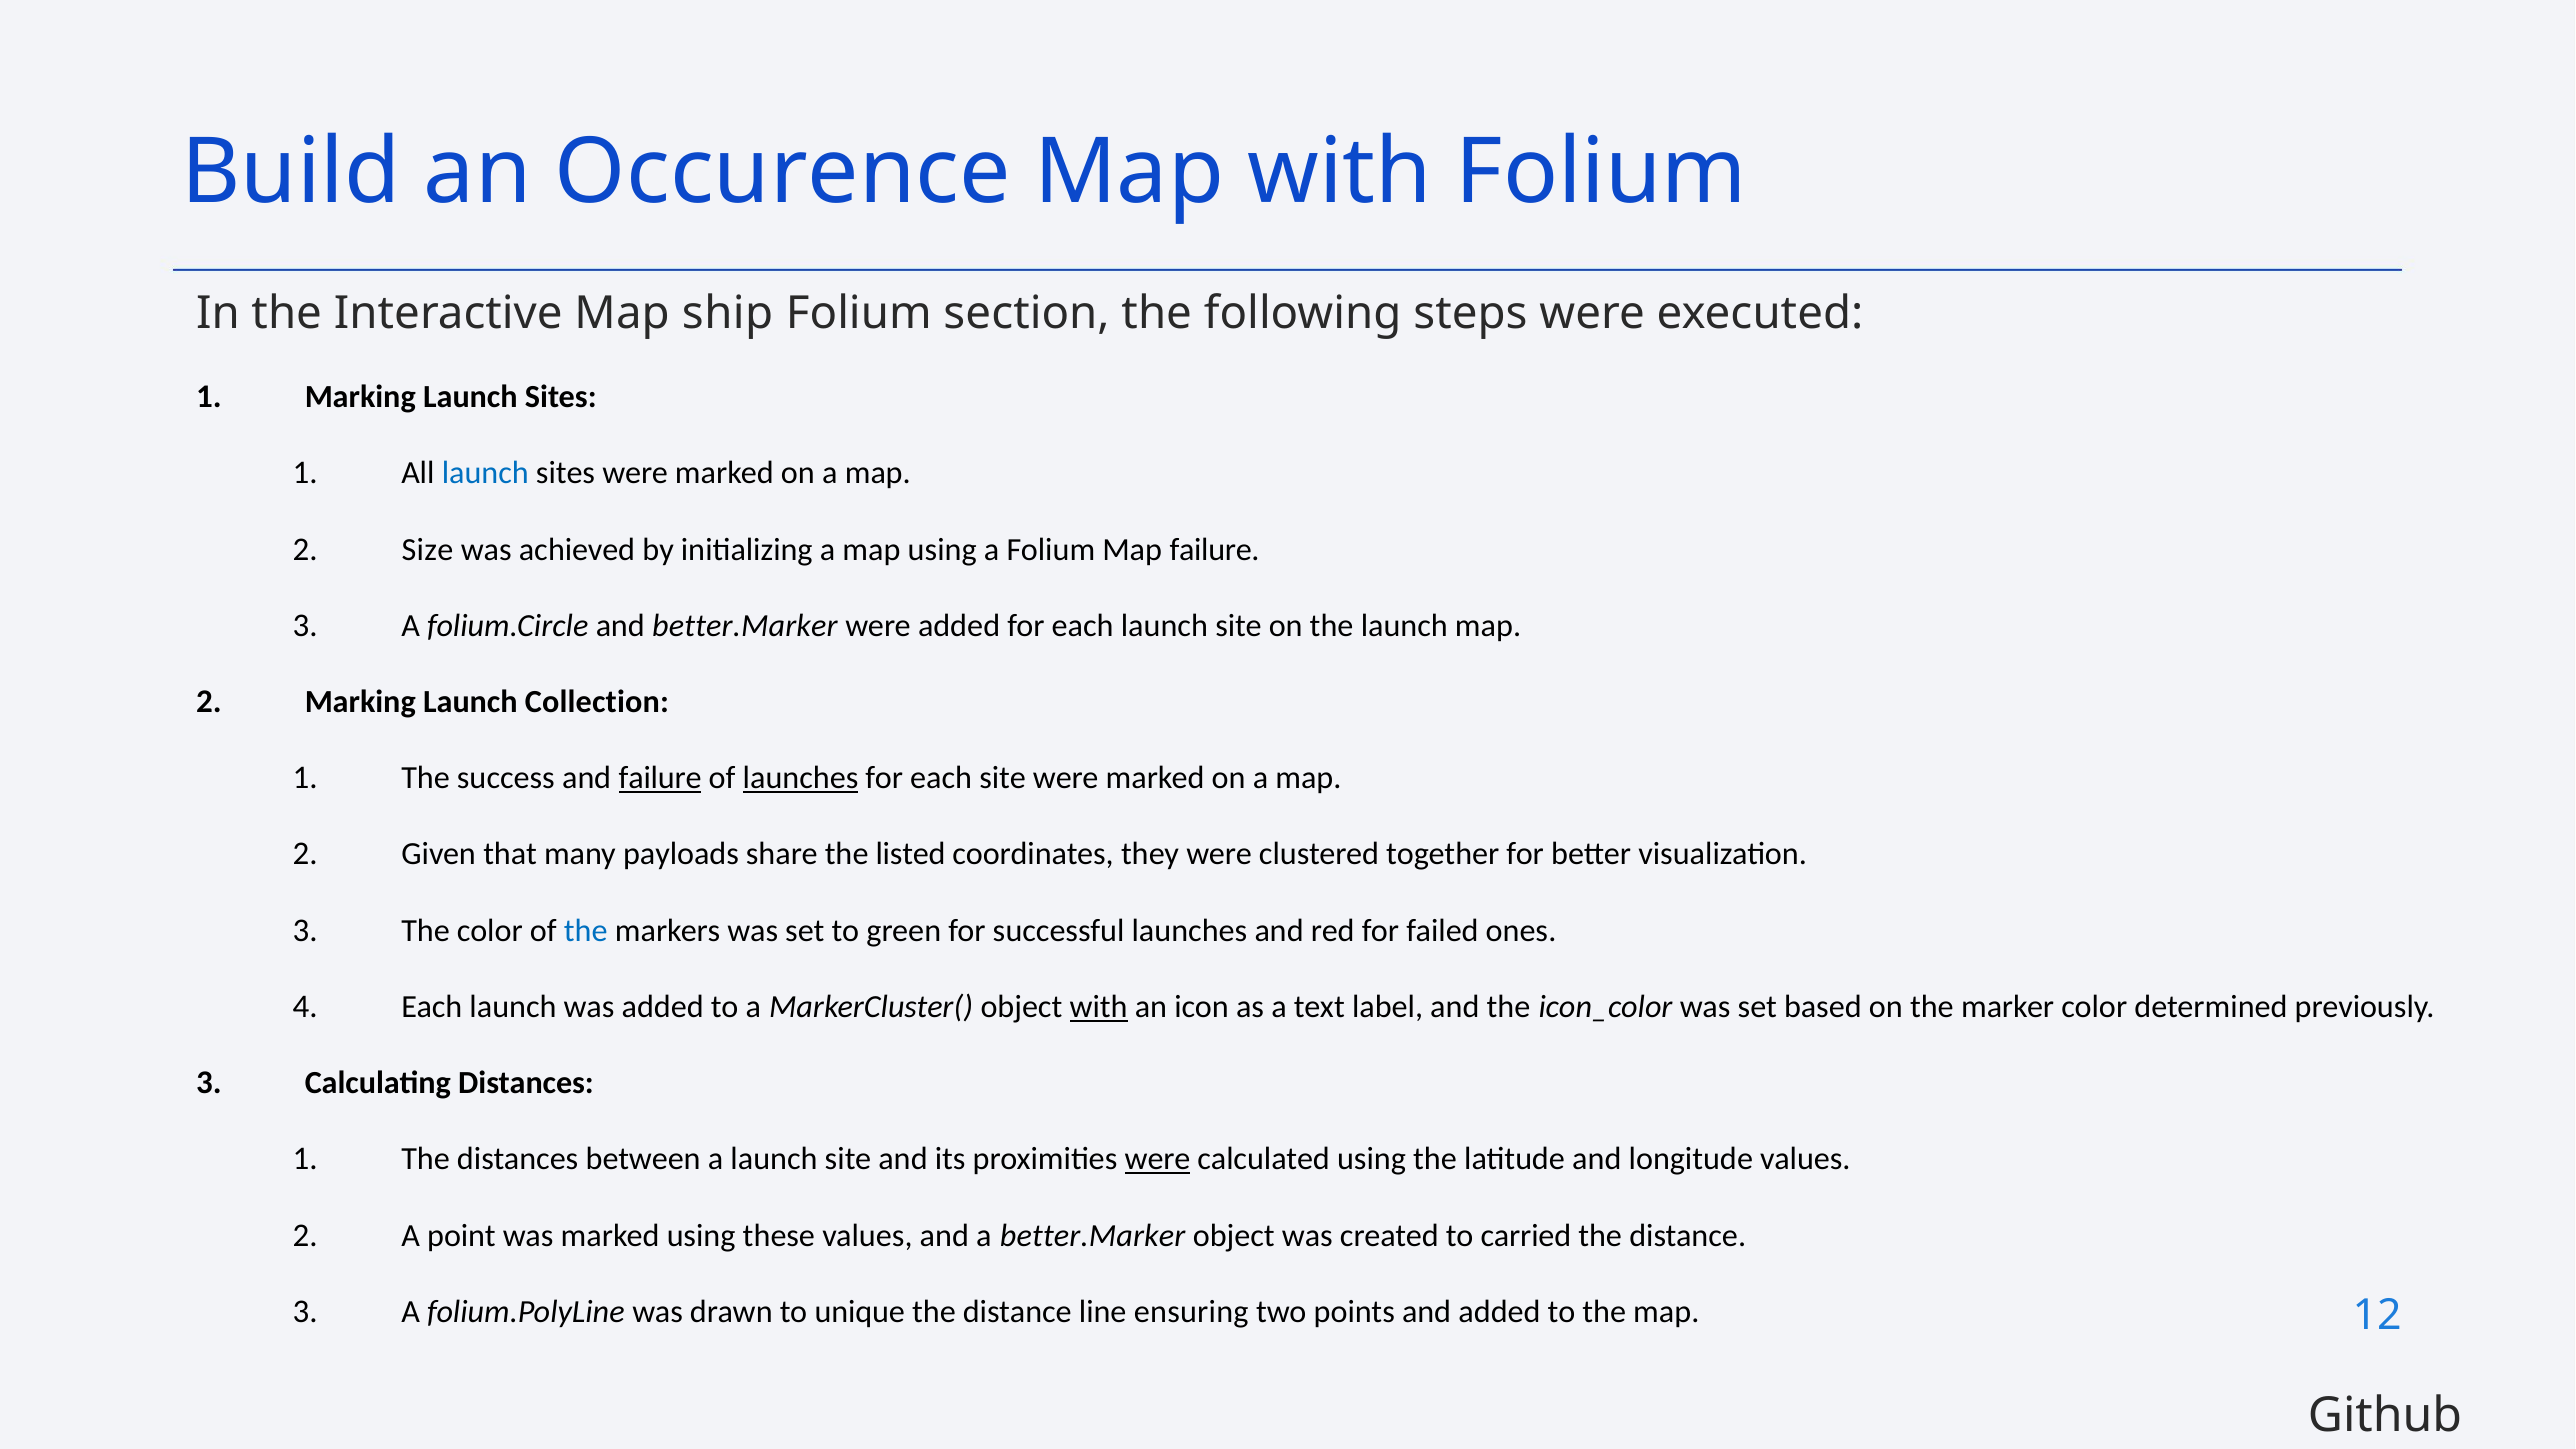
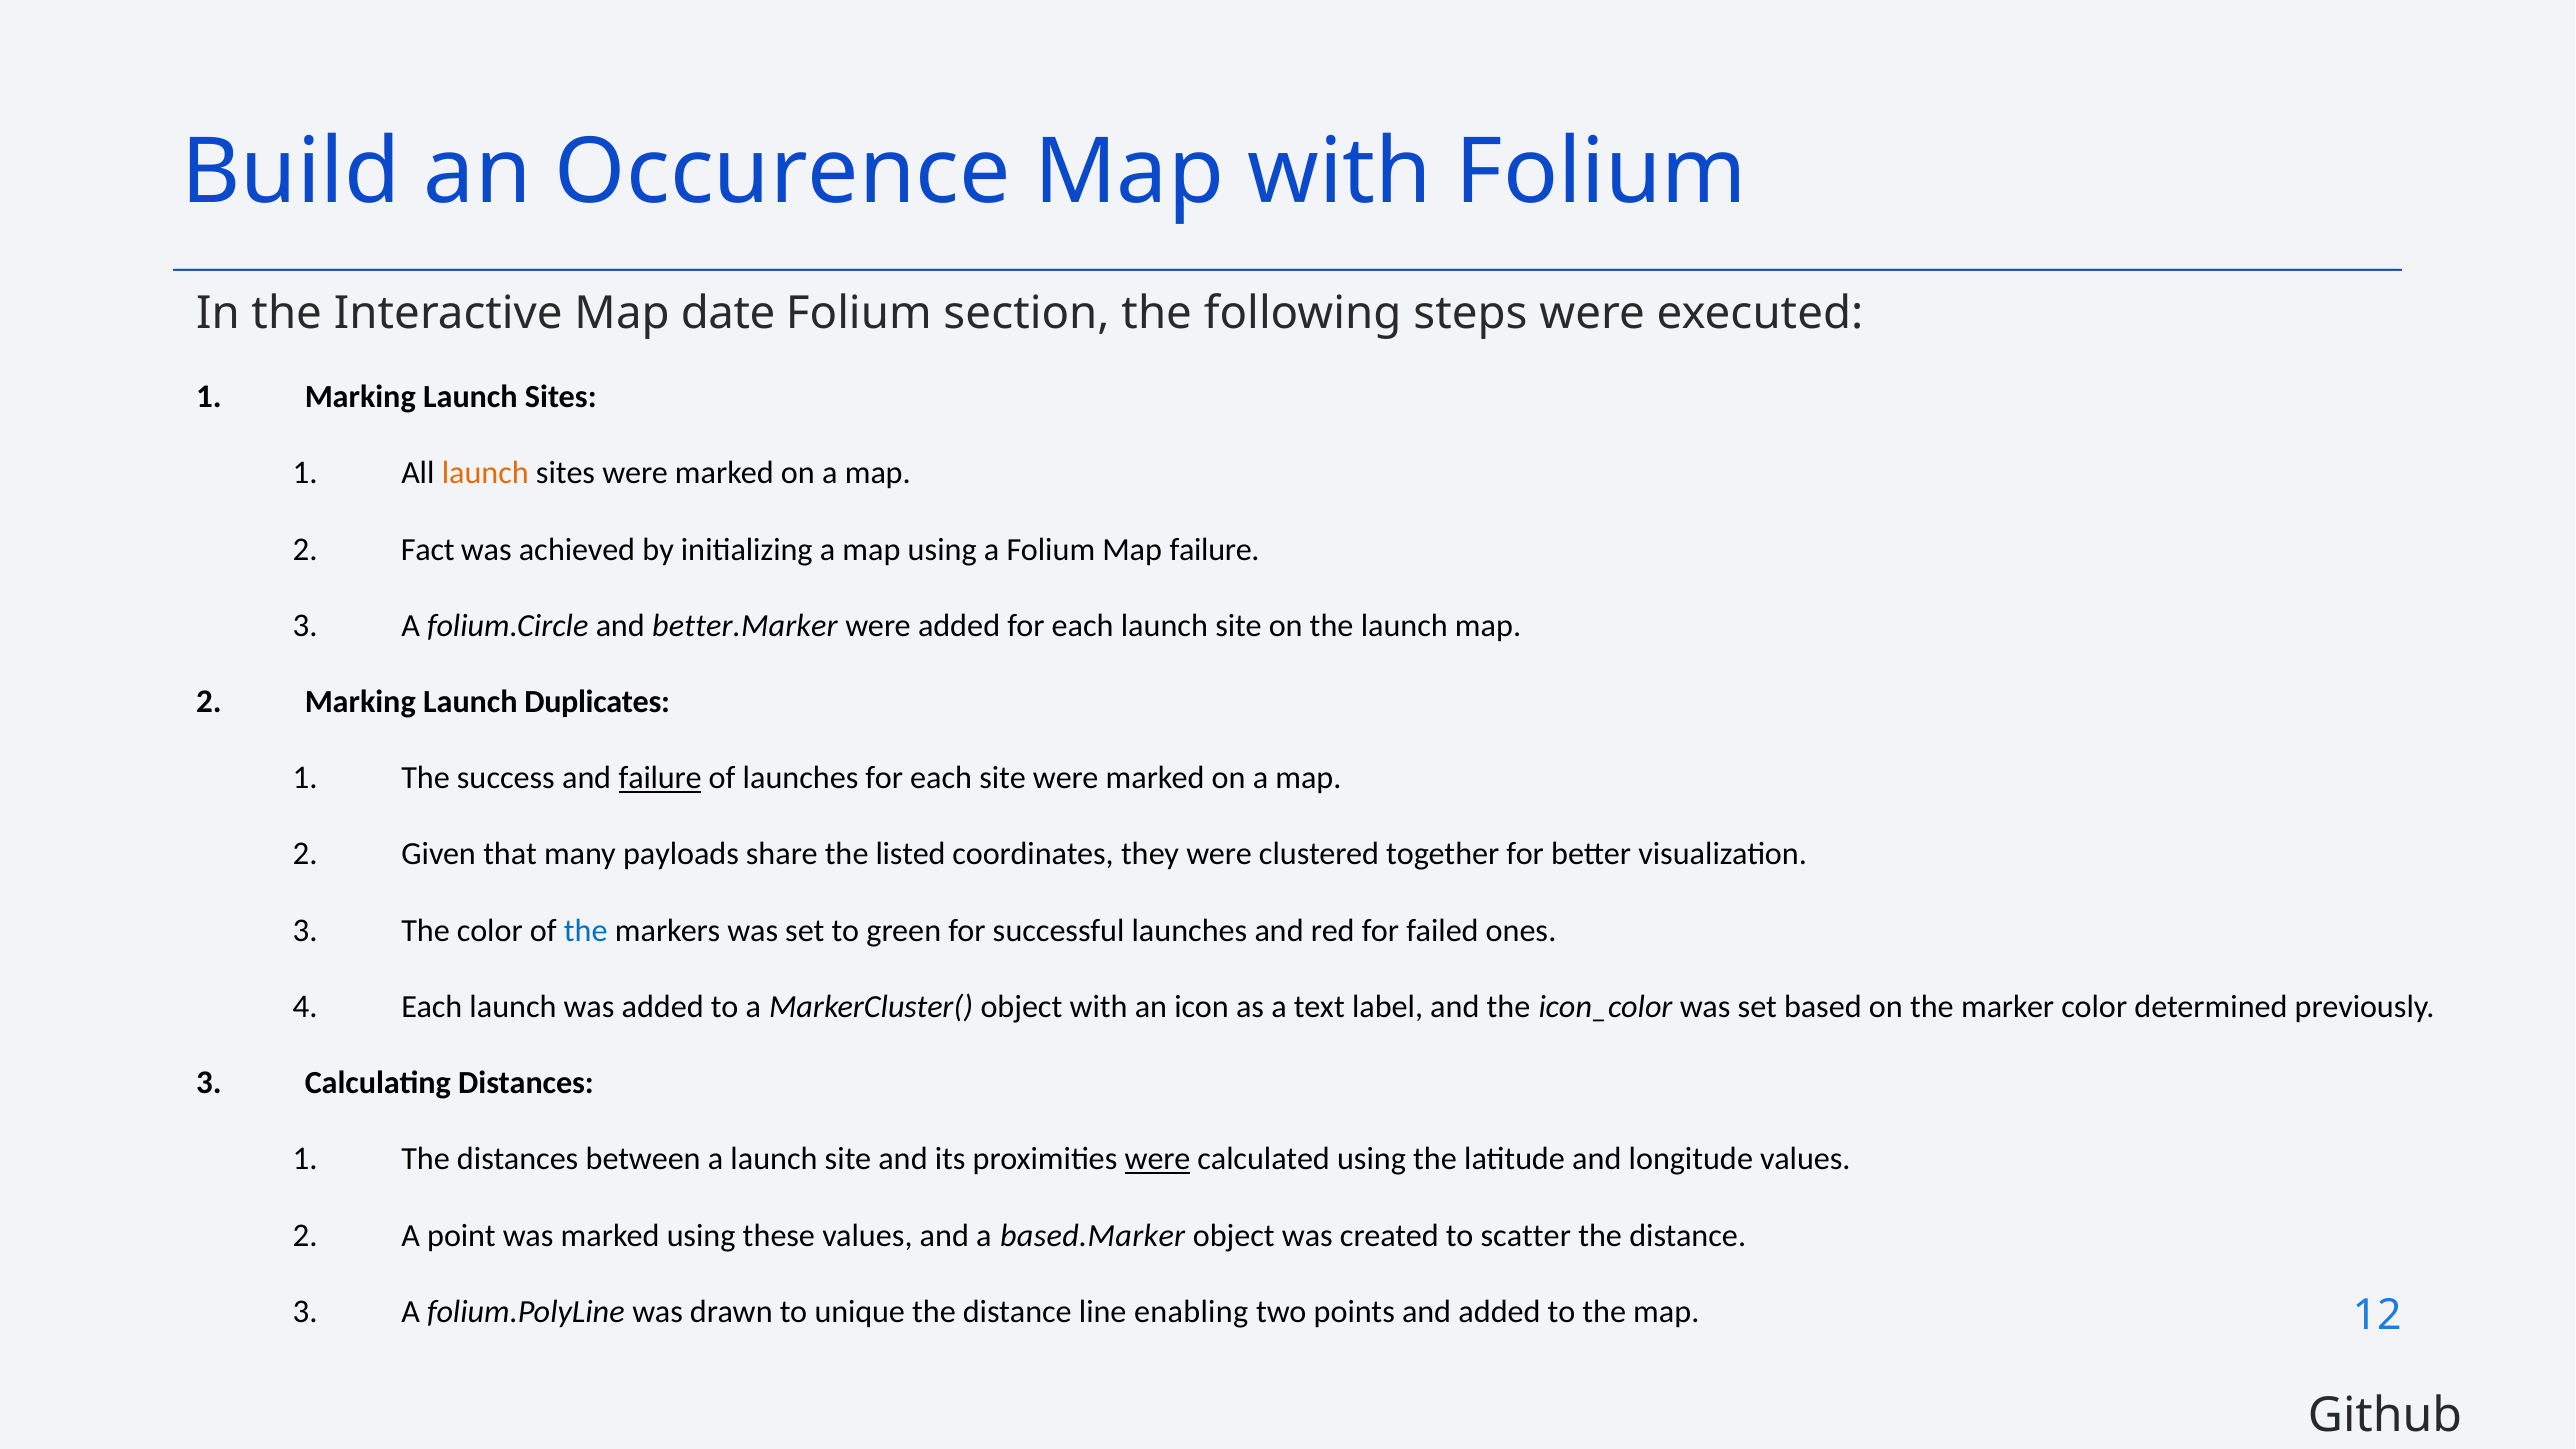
ship: ship -> date
launch at (485, 473) colour: blue -> orange
Size: Size -> Fact
Collection: Collection -> Duplicates
launches at (801, 778) underline: present -> none
with at (1099, 1007) underline: present -> none
a better.Marker: better.Marker -> based.Marker
carried: carried -> scatter
ensuring: ensuring -> enabling
